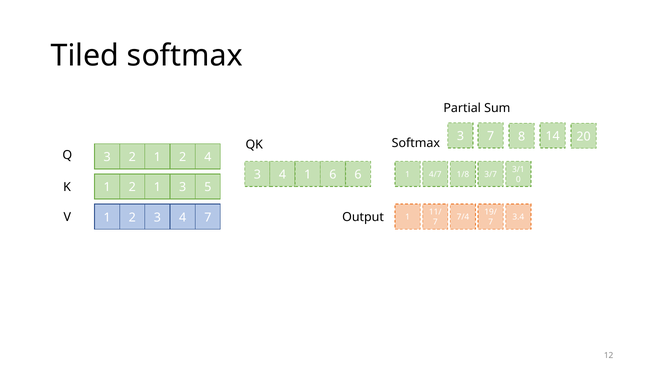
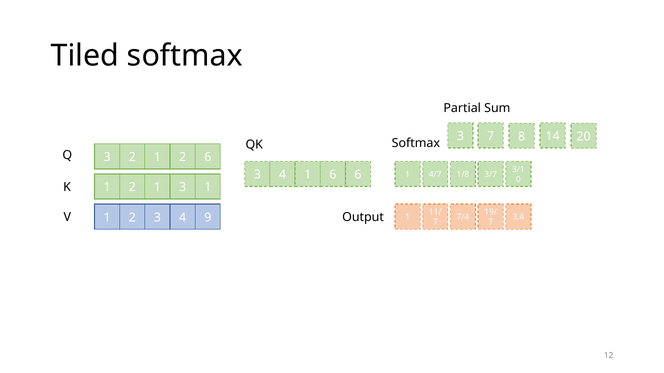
4 at (208, 157): 4 -> 6
1 5: 5 -> 1
3 7: 7 -> 9
